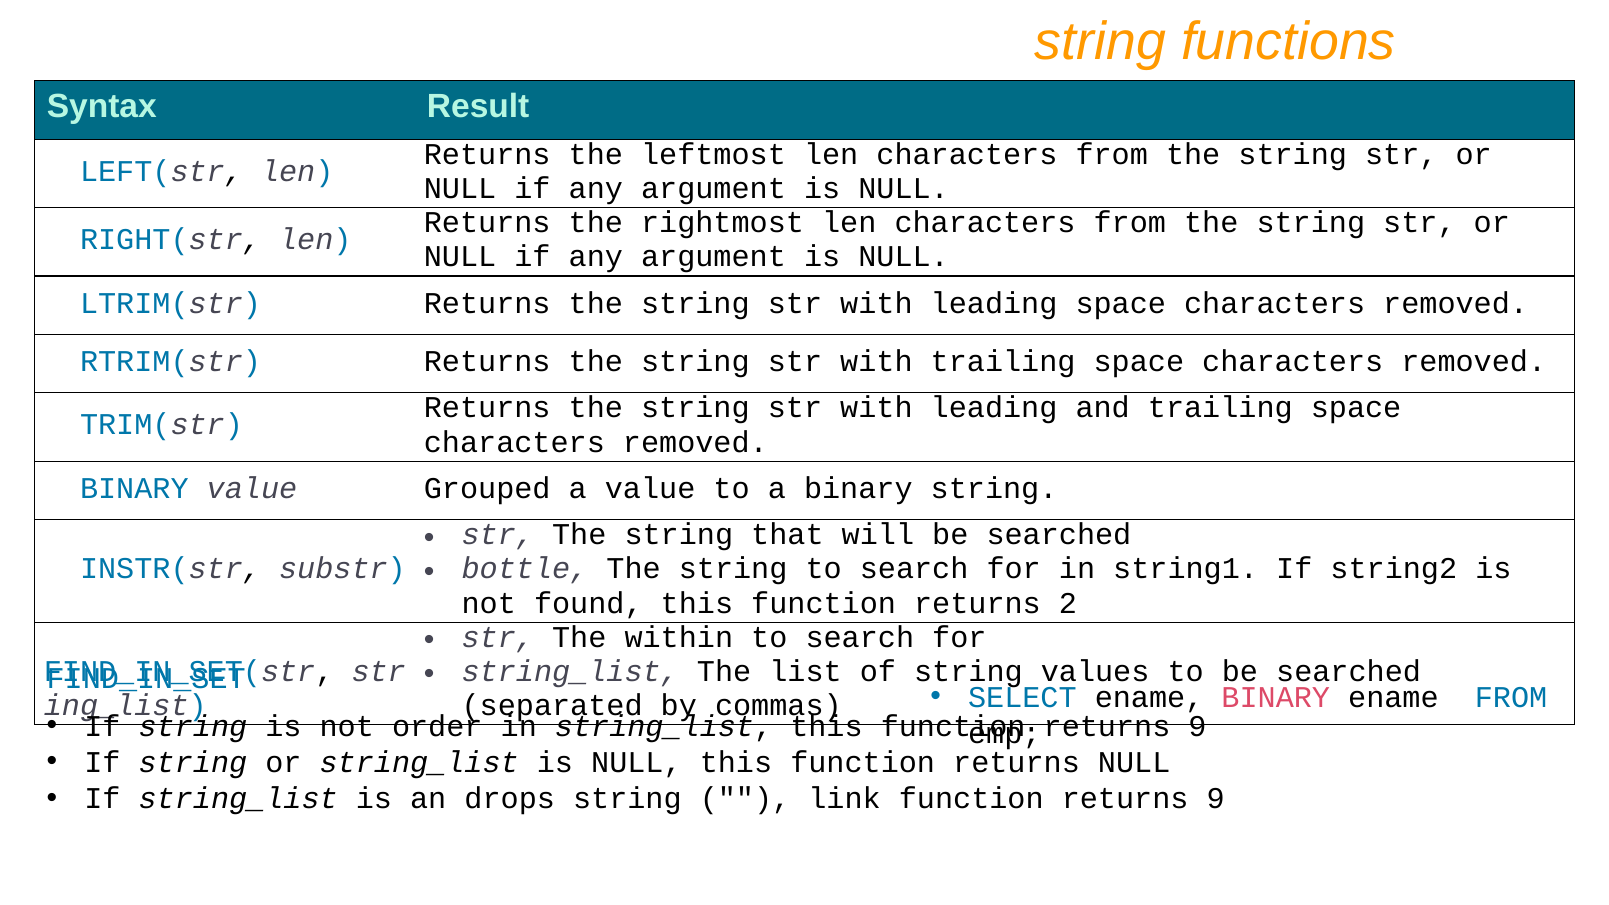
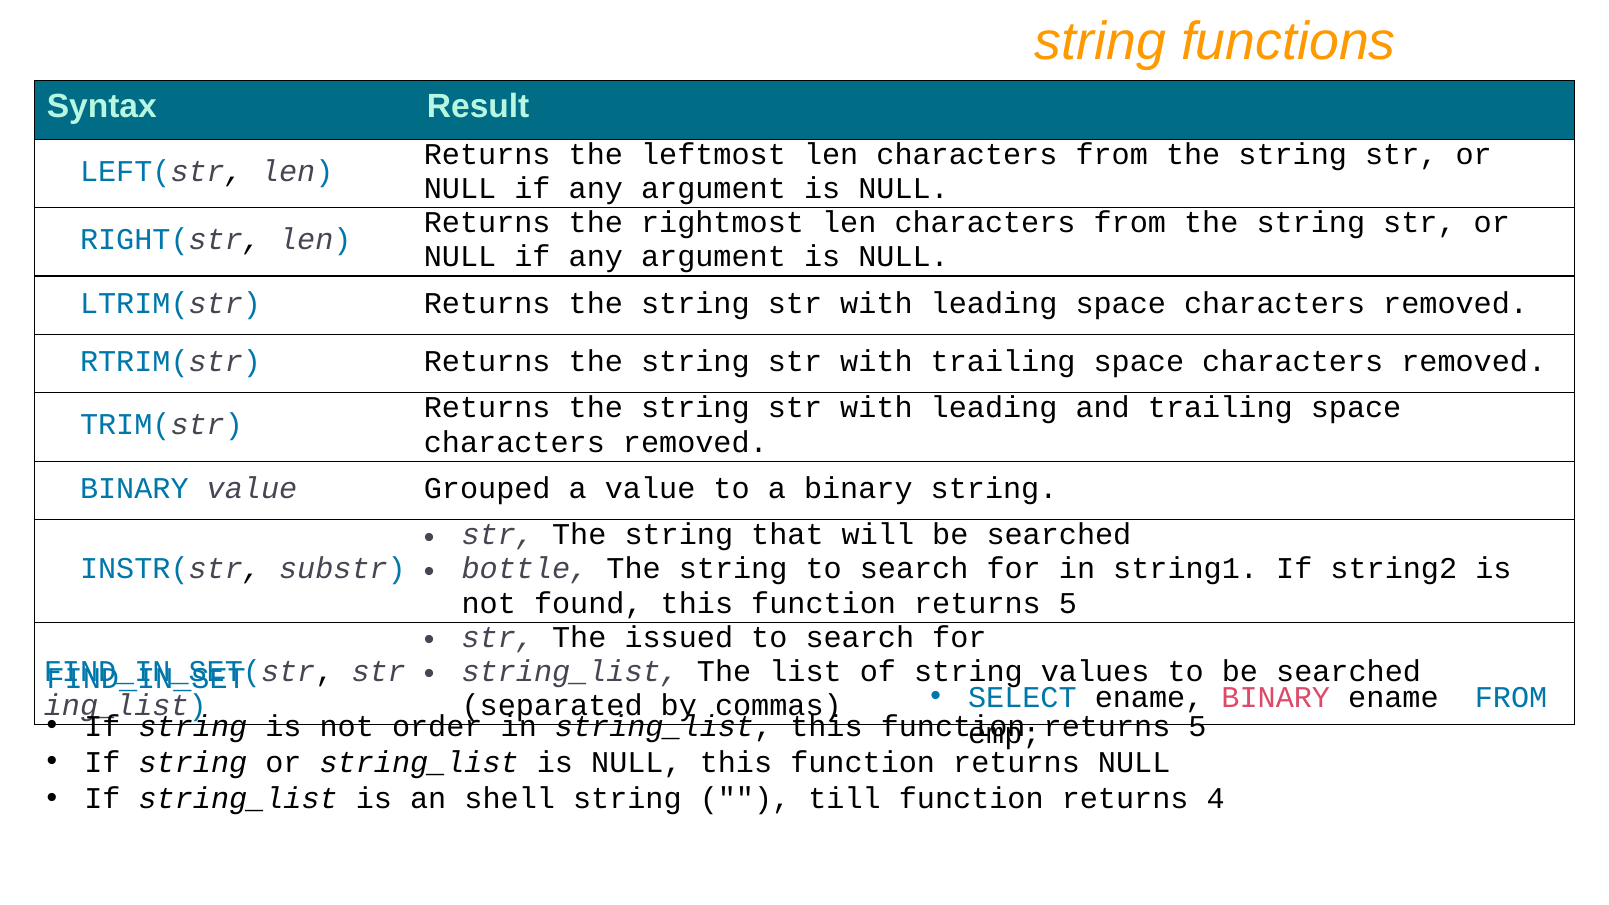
2 at (1068, 603): 2 -> 5
within: within -> issued
9 at (1198, 726): 9 -> 5
drops: drops -> shell
link: link -> till
9 at (1216, 799): 9 -> 4
